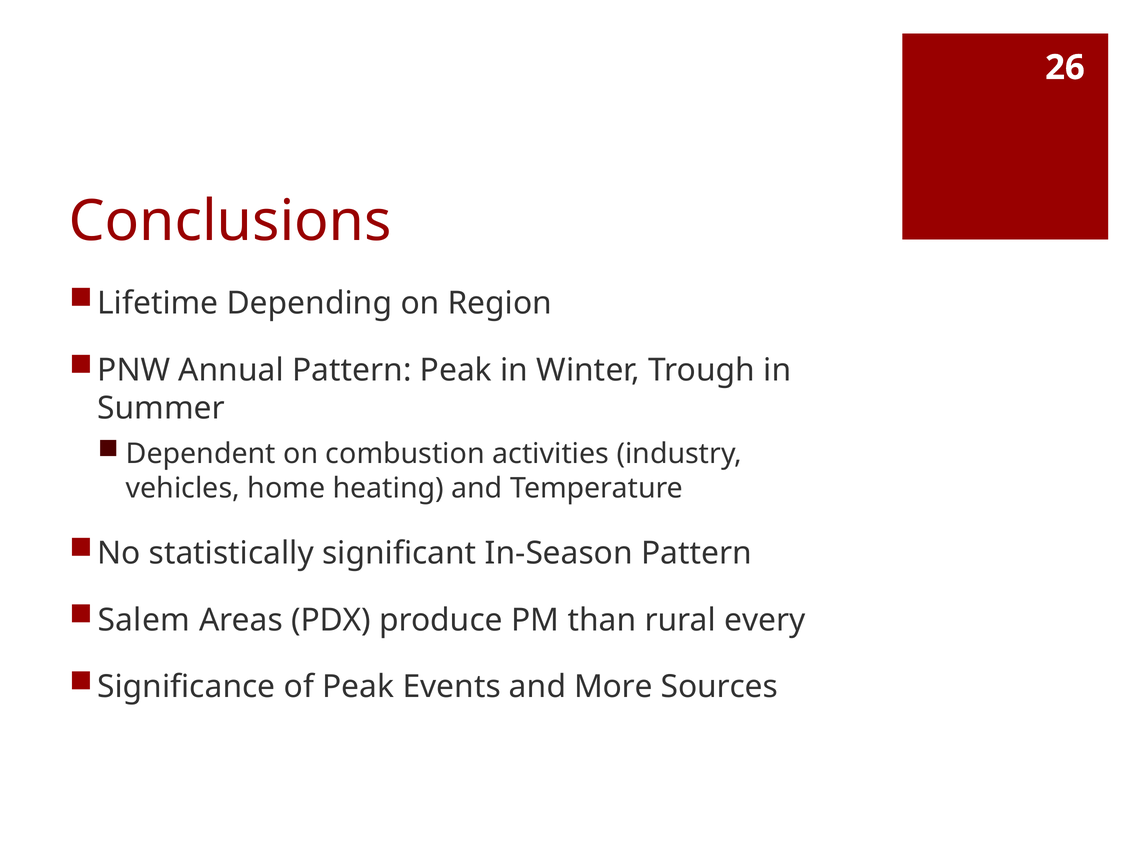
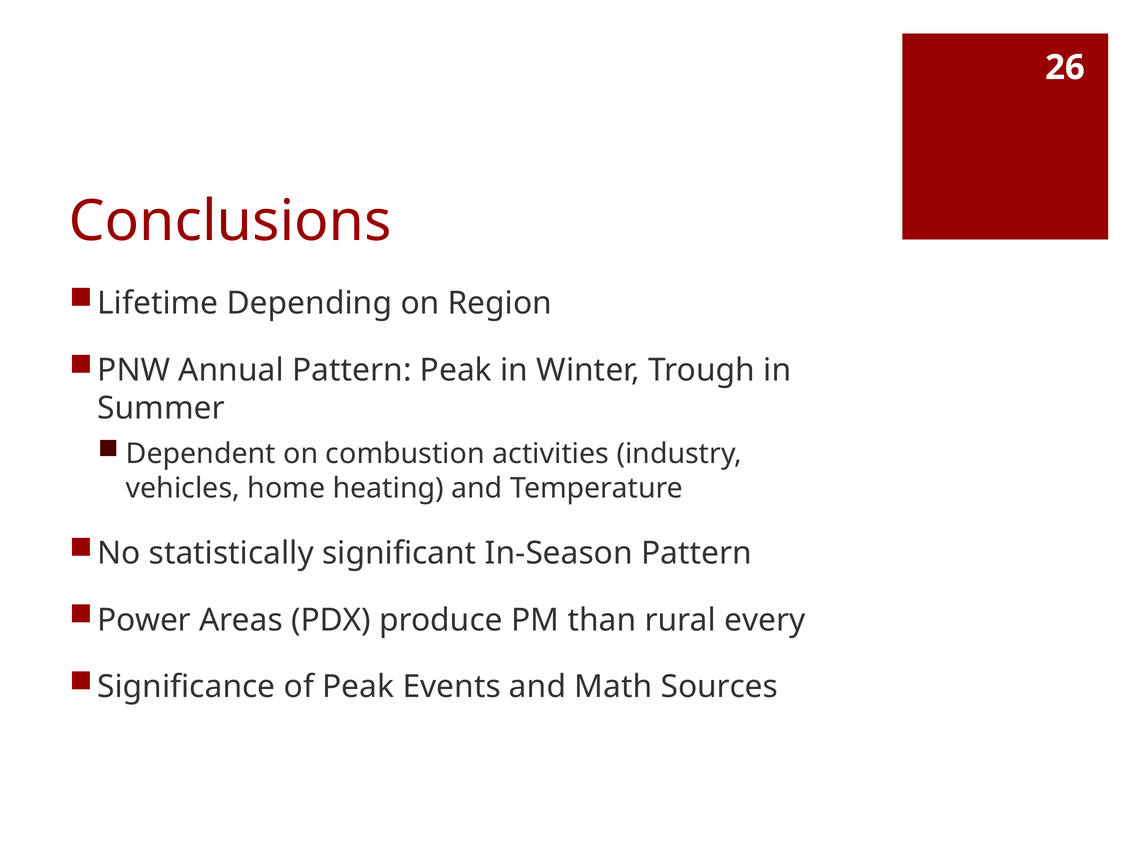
Salem: Salem -> Power
More: More -> Math
